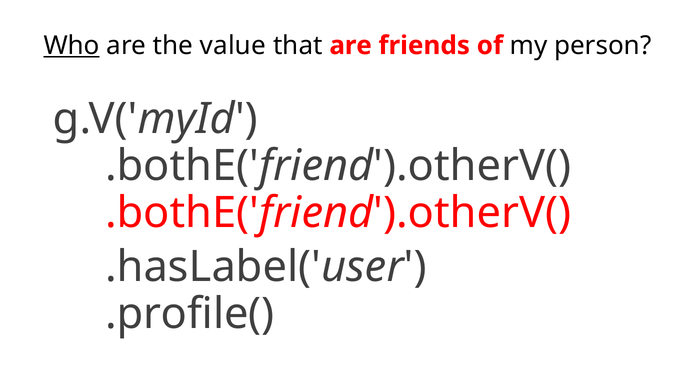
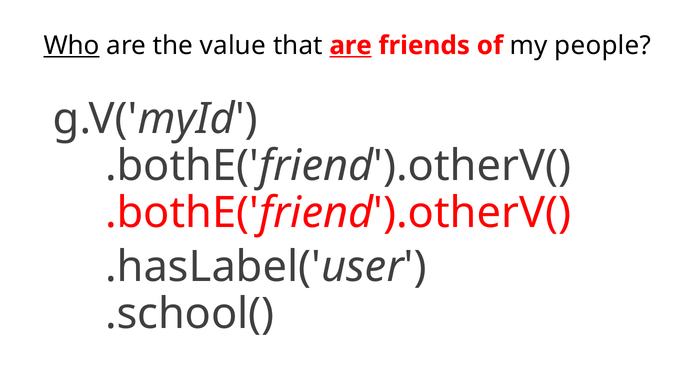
are at (351, 46) underline: none -> present
person: person -> people
.profile(: .profile( -> .school(
